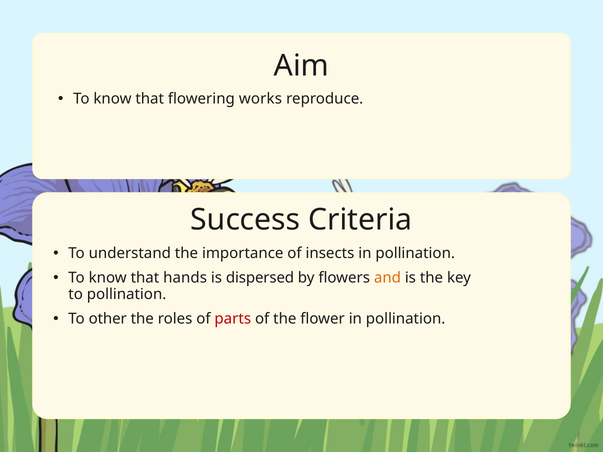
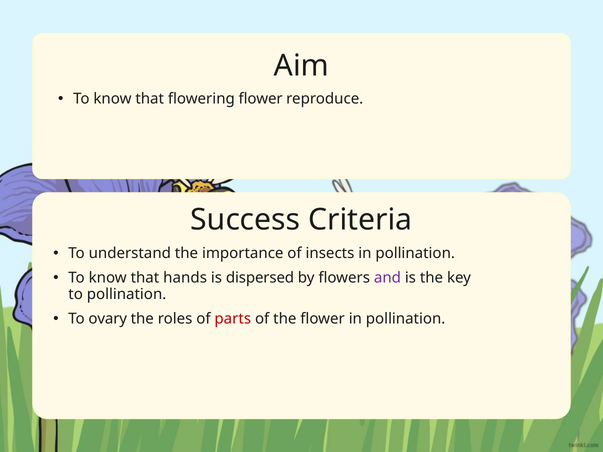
flowering works: works -> flower
and colour: orange -> purple
other: other -> ovary
